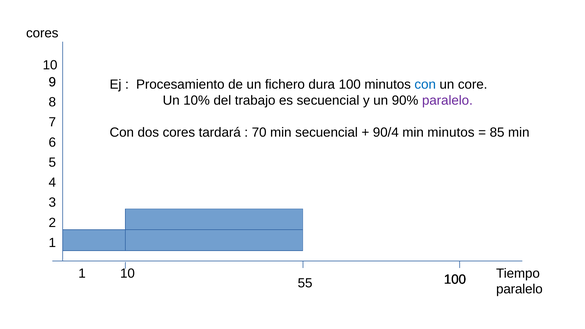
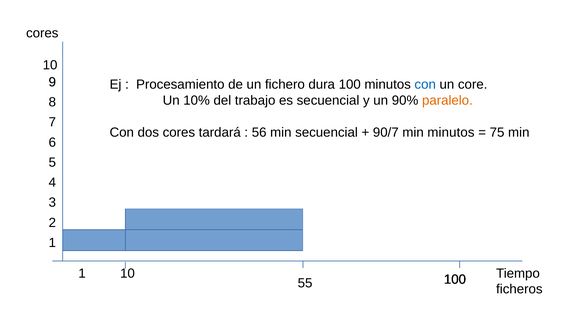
paralelo at (447, 101) colour: purple -> orange
70: 70 -> 56
90/4: 90/4 -> 90/7
85: 85 -> 75
paralelo at (519, 289): paralelo -> ficheros
